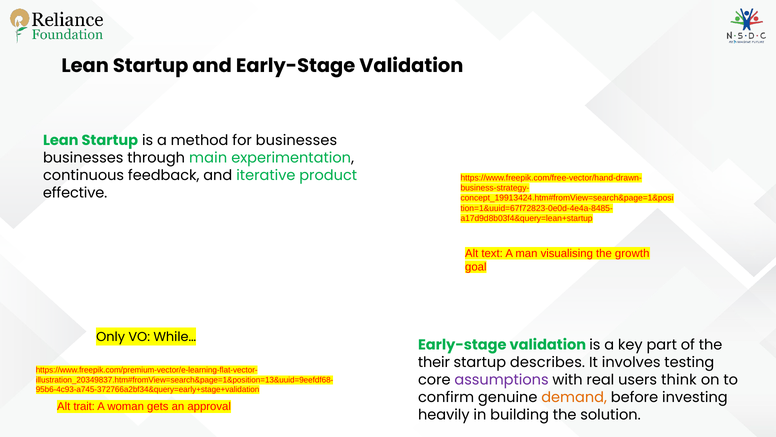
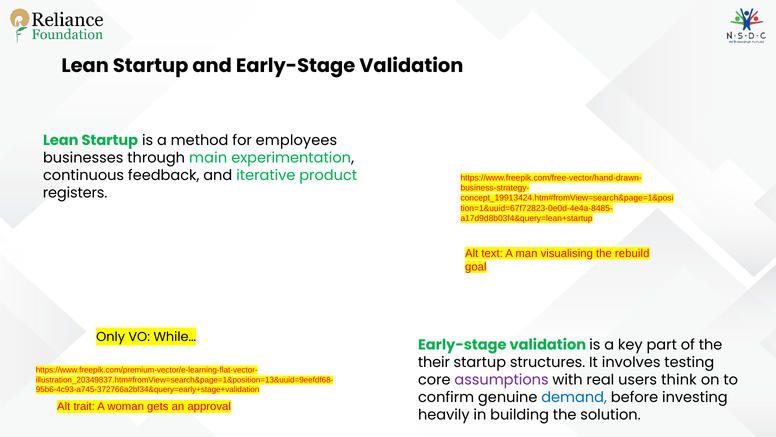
for businesses: businesses -> employees
effective: effective -> registers
growth: growth -> rebuild
describes: describes -> structures
demand colour: orange -> blue
